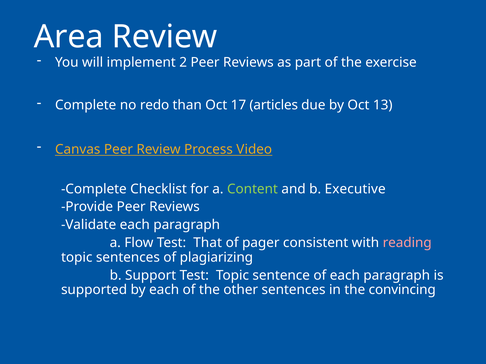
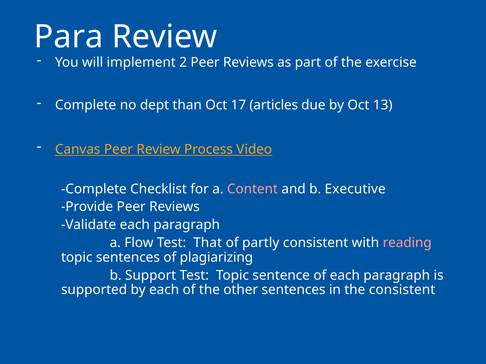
Area: Area -> Para
redo: redo -> dept
Content colour: light green -> pink
pager: pager -> partly
the convincing: convincing -> consistent
